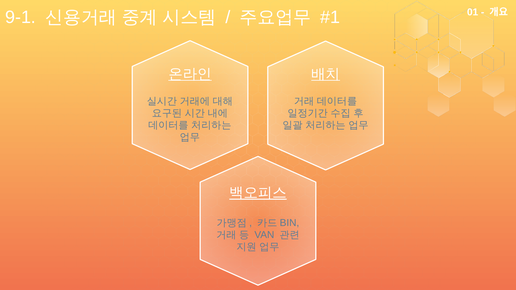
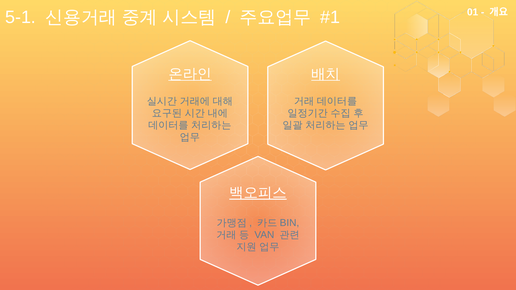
9-1: 9-1 -> 5-1
